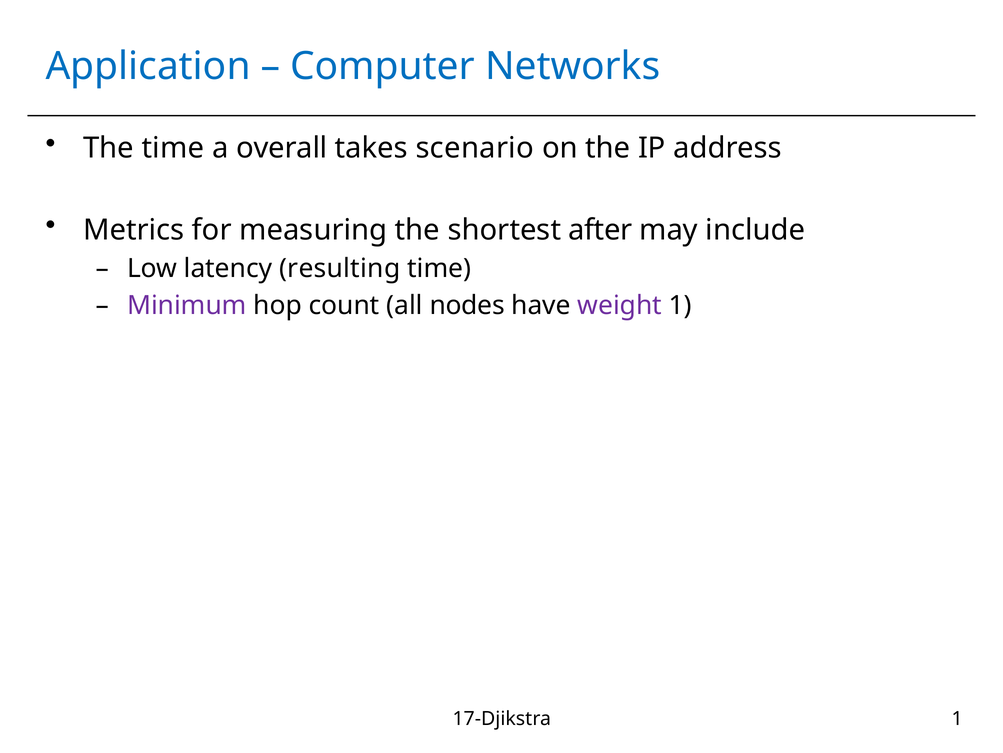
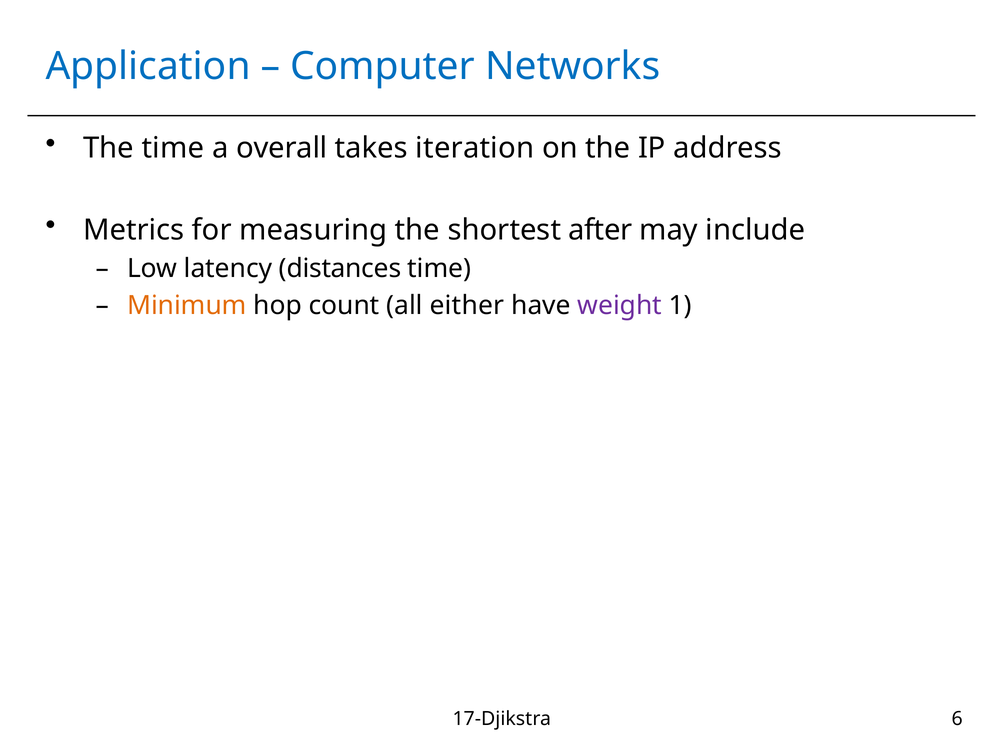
scenario: scenario -> iteration
resulting: resulting -> distances
Minimum colour: purple -> orange
nodes: nodes -> either
17-Djikstra 1: 1 -> 6
